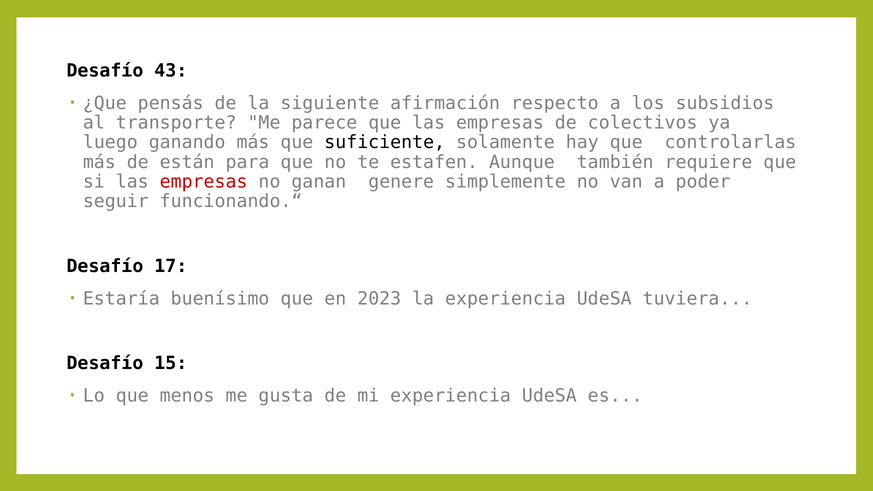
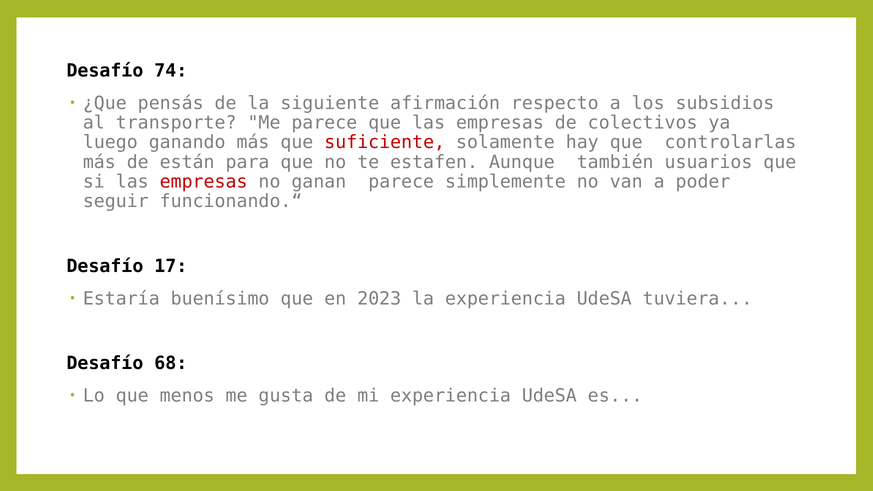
43: 43 -> 74
suficiente colour: black -> red
requiere: requiere -> usuarios
ganan genere: genere -> parece
15: 15 -> 68
